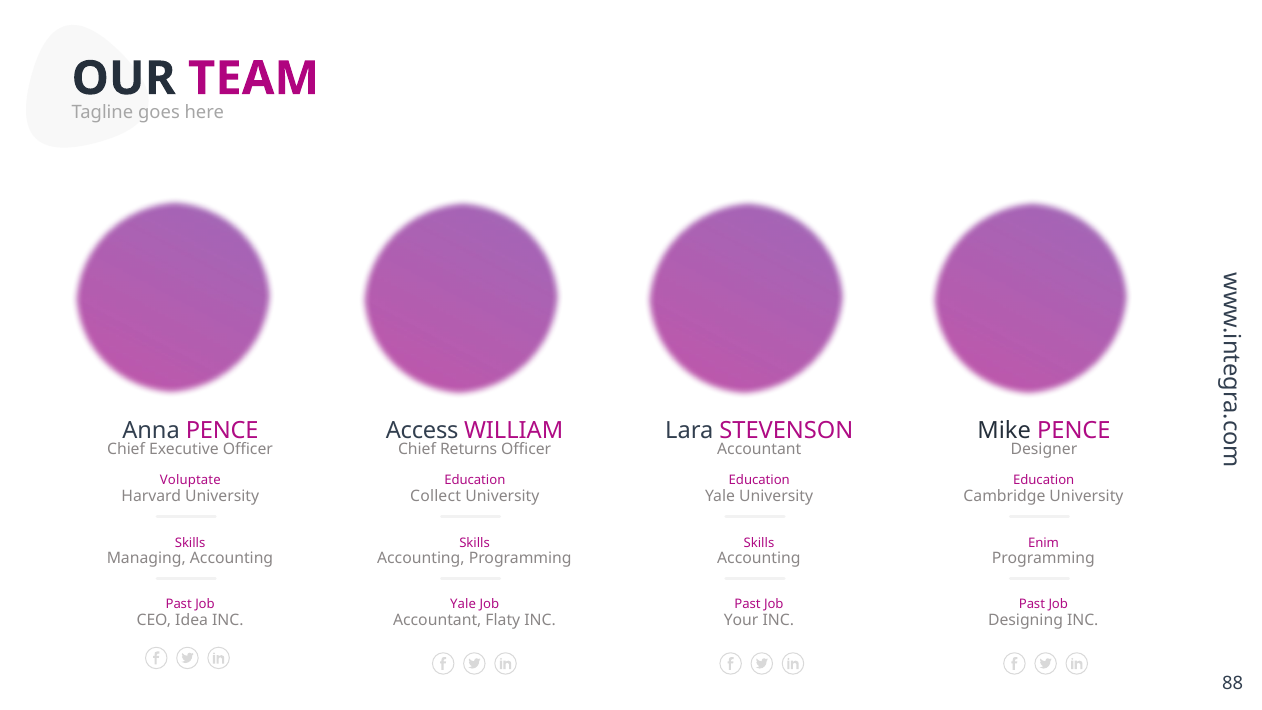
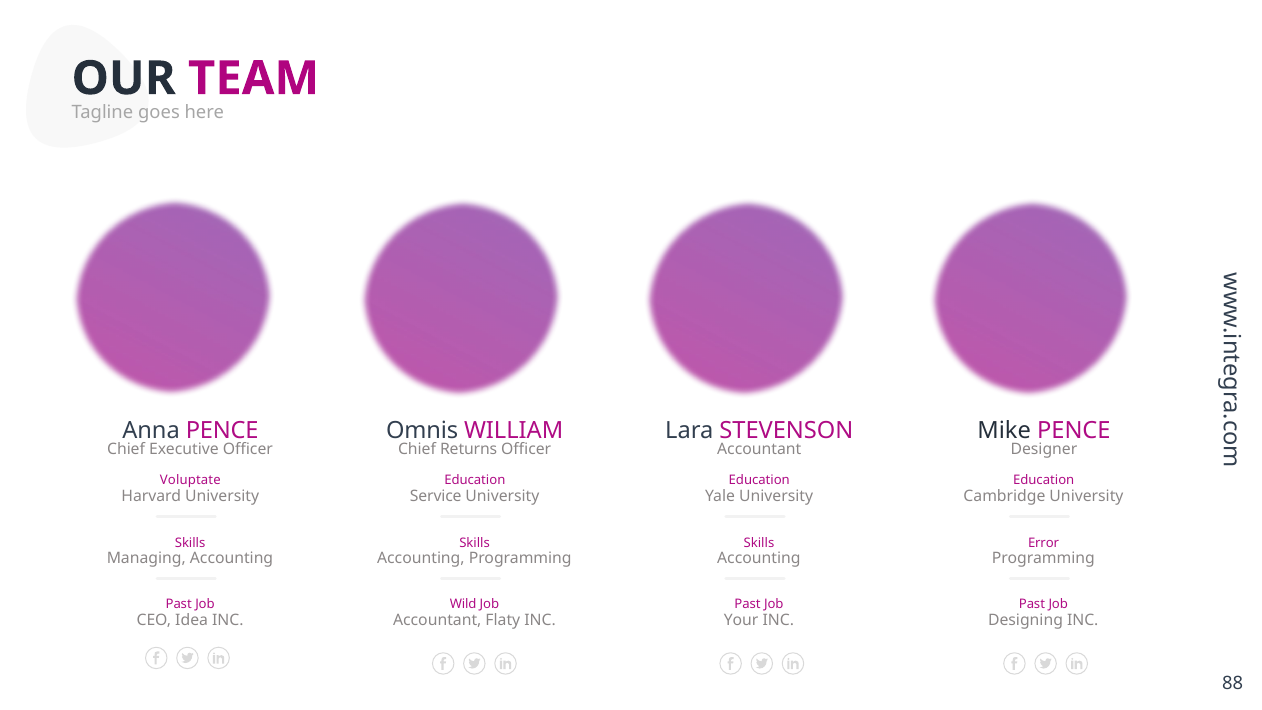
Access: Access -> Omnis
Collect: Collect -> Service
Enim: Enim -> Error
Yale at (463, 604): Yale -> Wild
